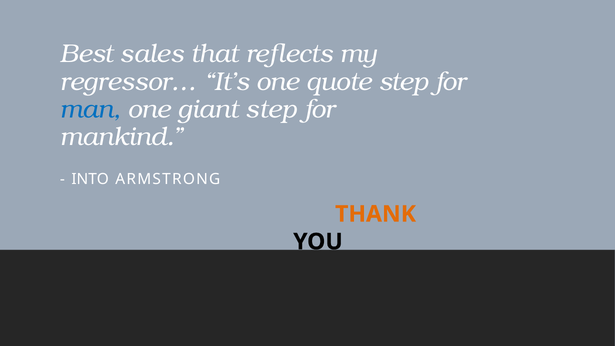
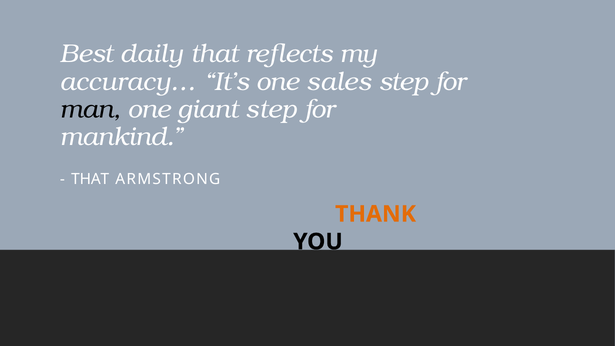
sales: sales -> daily
regressor…: regressor… -> accuracy…
quote: quote -> sales
man colour: blue -> black
INTO at (90, 179): INTO -> THAT
